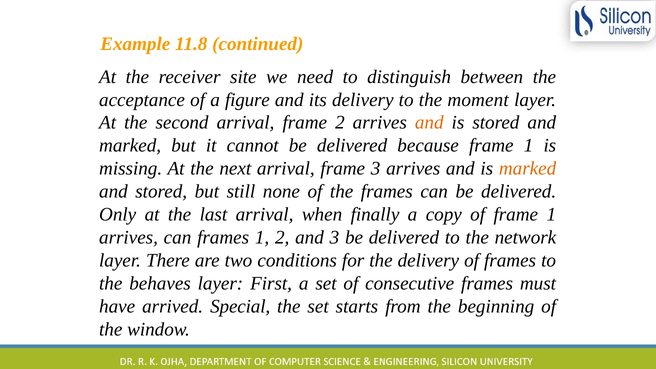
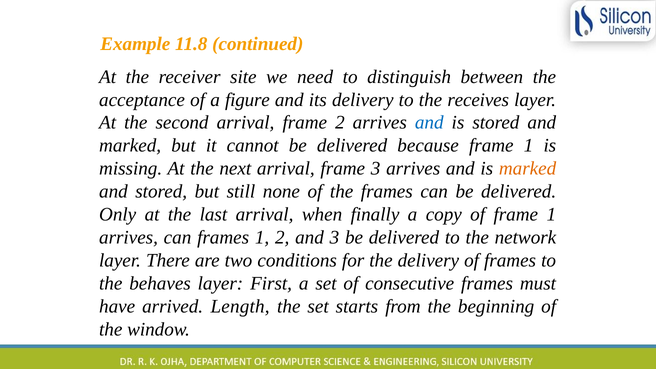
moment: moment -> receives
and at (429, 123) colour: orange -> blue
Special: Special -> Length
